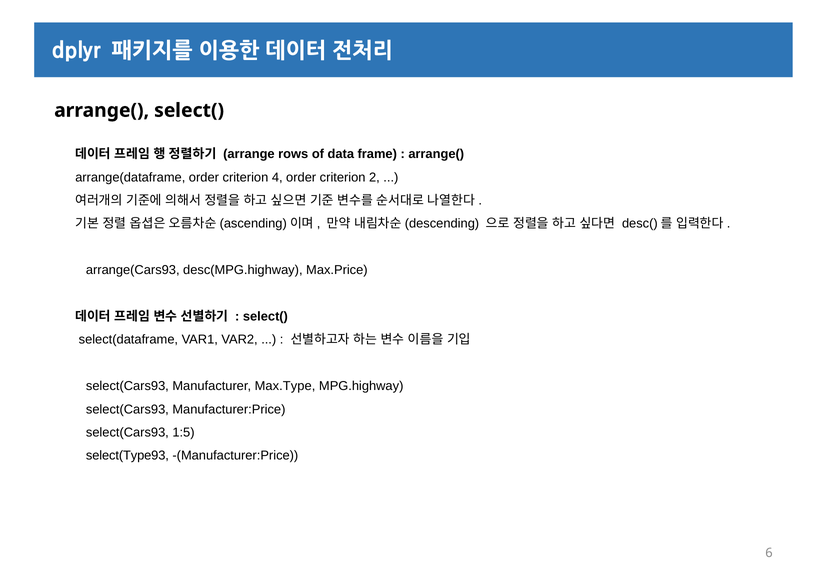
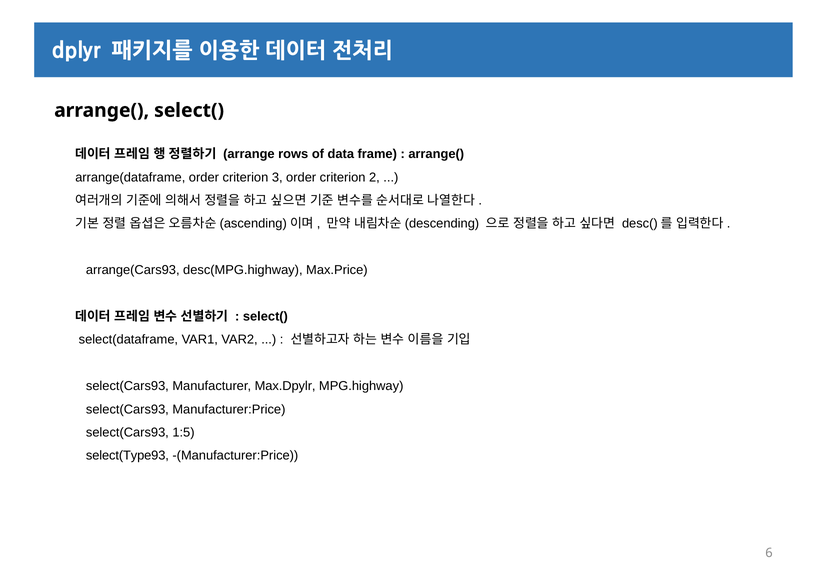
4: 4 -> 3
Max.Type: Max.Type -> Max.Dpylr
